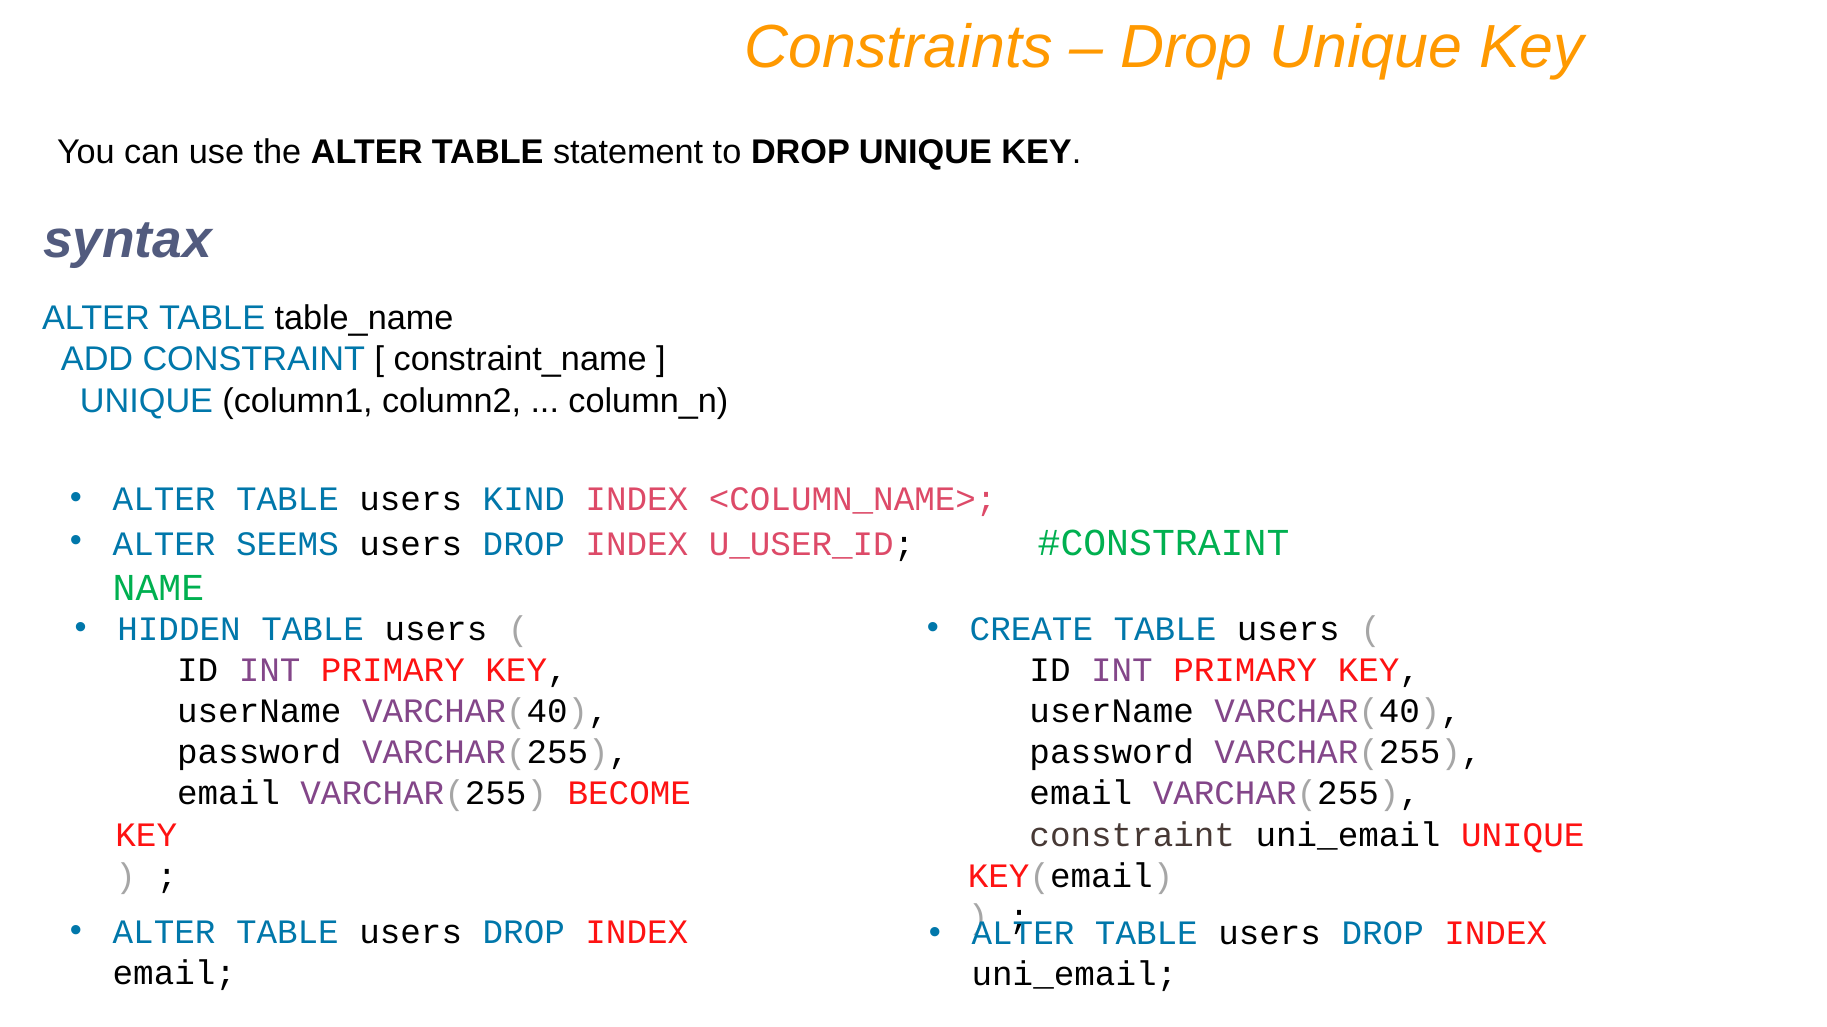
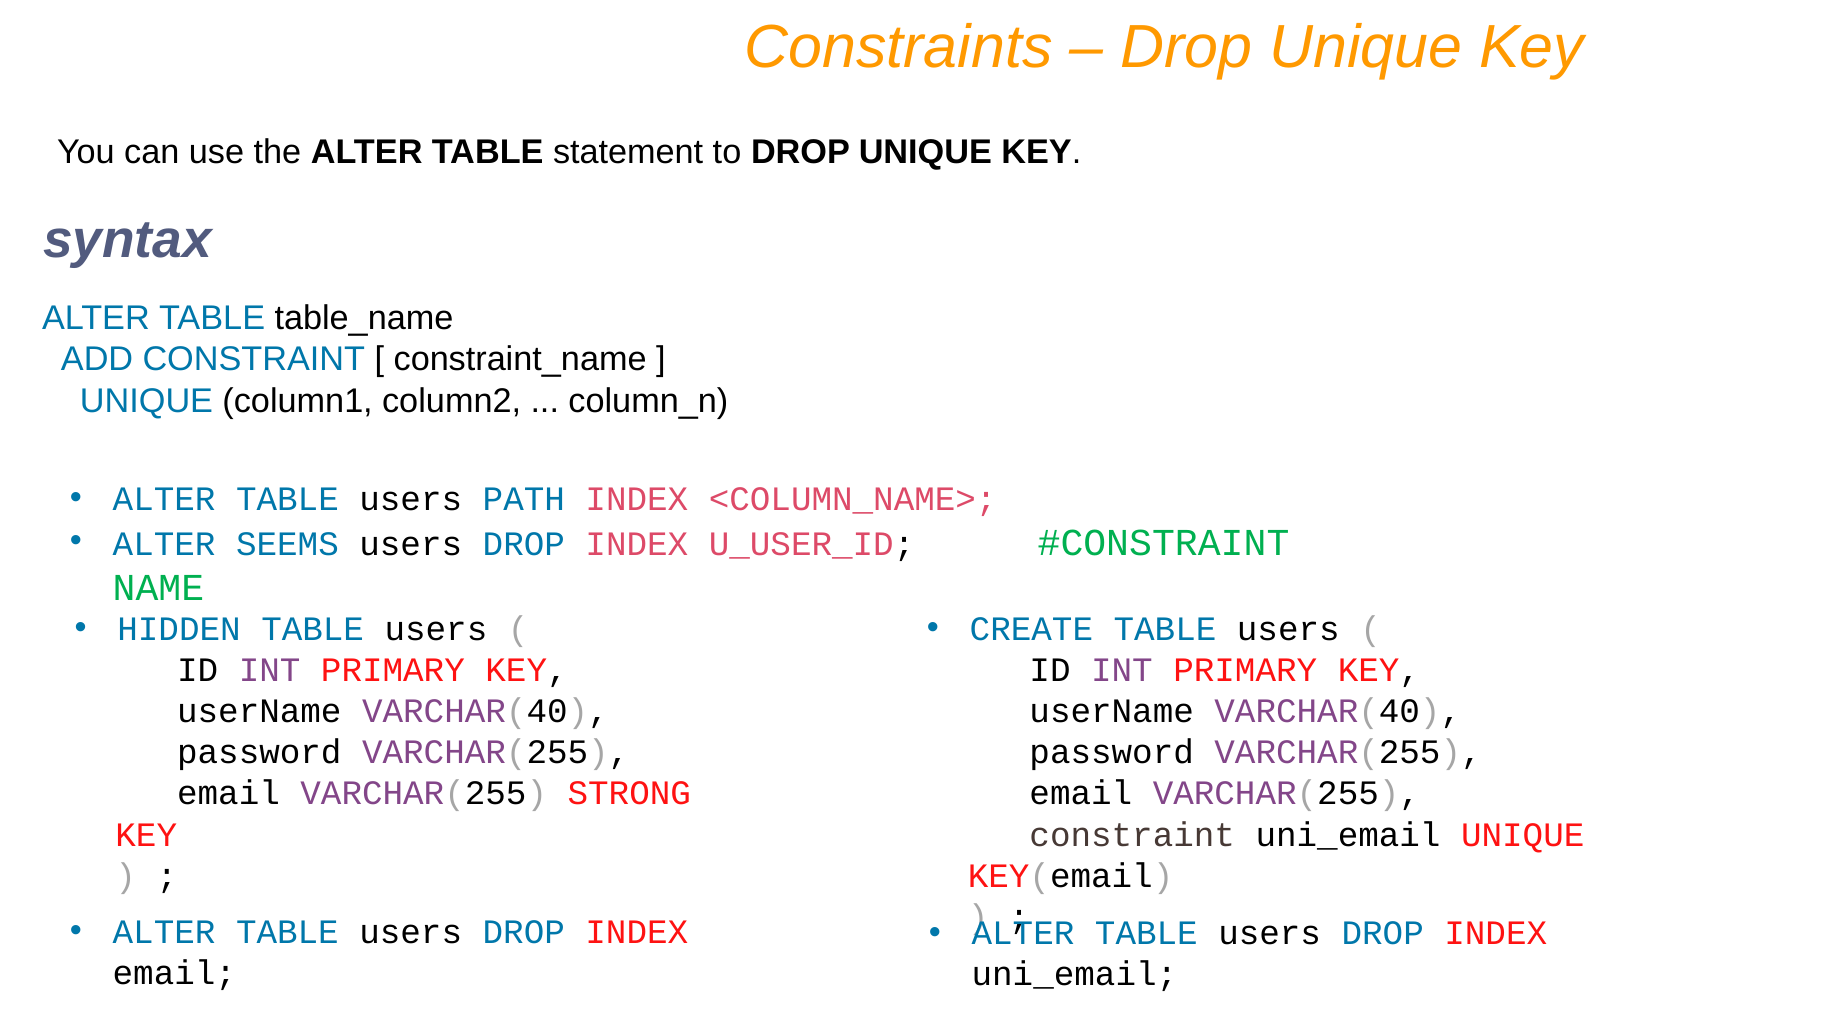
KIND: KIND -> PATH
BECOME: BECOME -> STRONG
